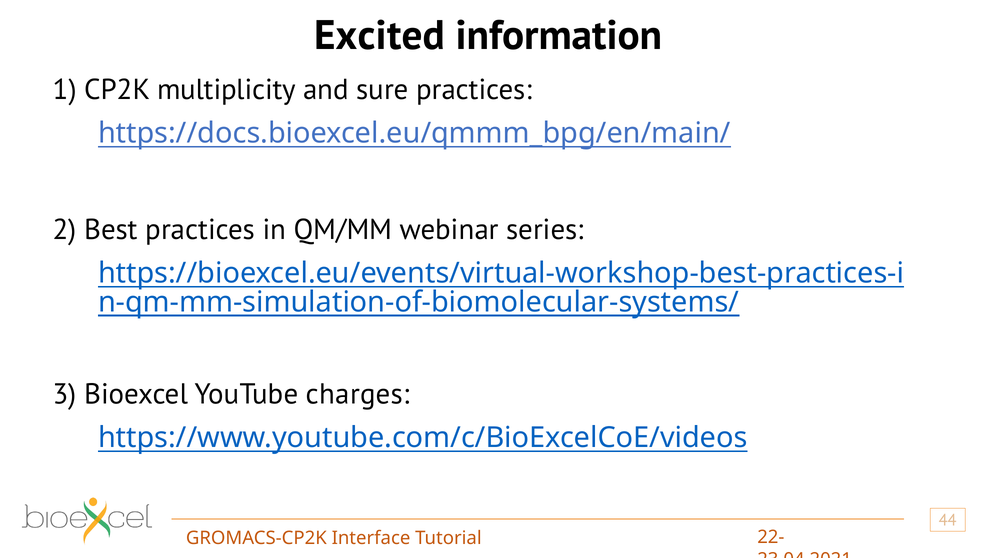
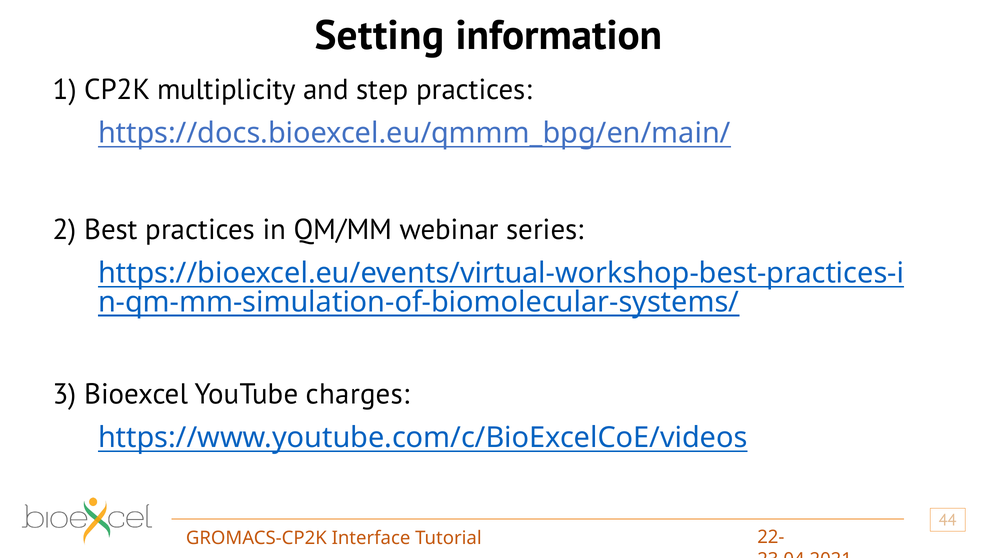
Excited: Excited -> Setting
sure: sure -> step
